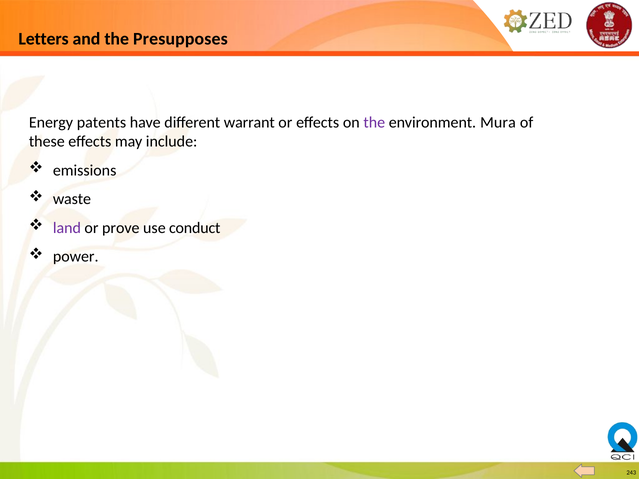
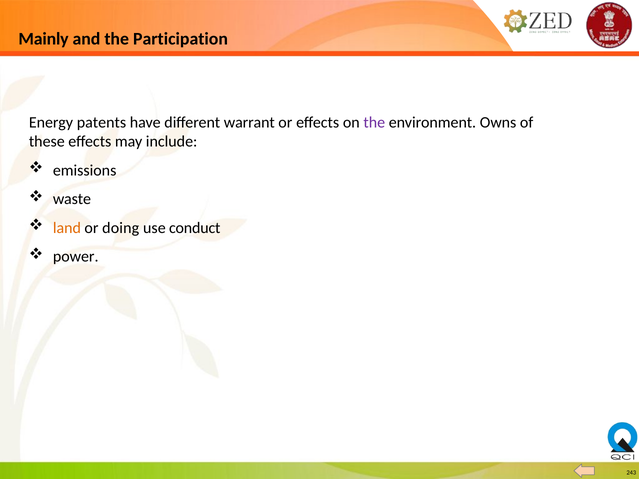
Letters: Letters -> Mainly
Presupposes: Presupposes -> Participation
Mura: Mura -> Owns
land colour: purple -> orange
prove: prove -> doing
